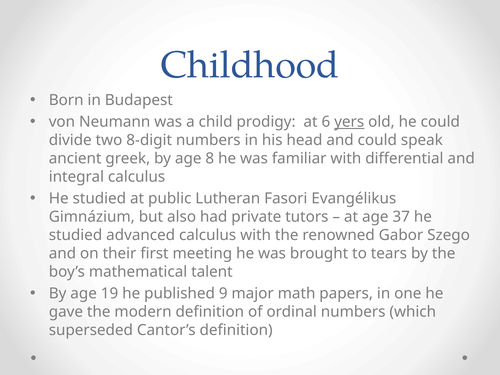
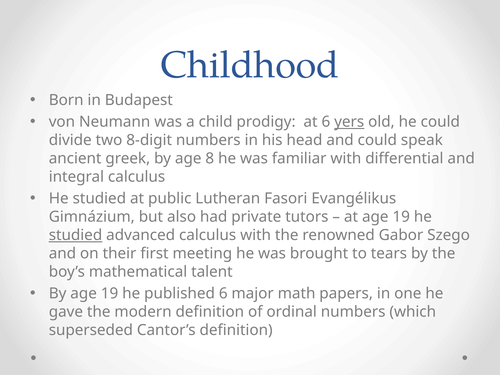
at age 37: 37 -> 19
studied at (75, 235) underline: none -> present
published 9: 9 -> 6
